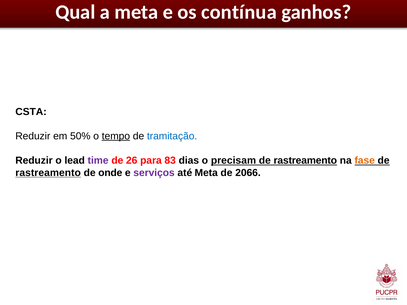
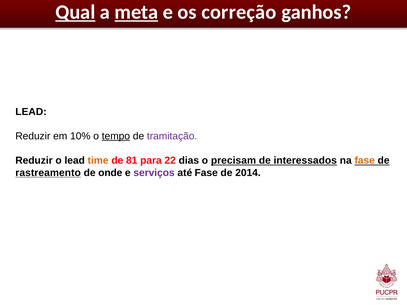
Qual underline: none -> present
meta at (136, 12) underline: none -> present
contínua: contínua -> correção
CSTA at (31, 112): CSTA -> LEAD
50%: 50% -> 10%
tramitação colour: blue -> purple
time colour: purple -> orange
26: 26 -> 81
83: 83 -> 22
rastreamento at (305, 161): rastreamento -> interessados
até Meta: Meta -> Fase
2066: 2066 -> 2014
